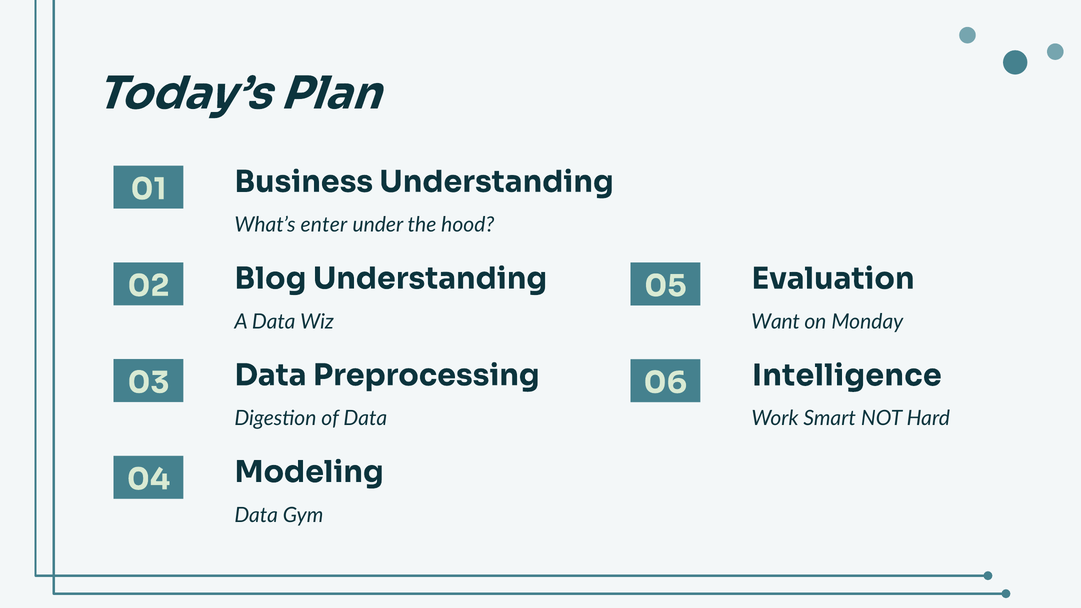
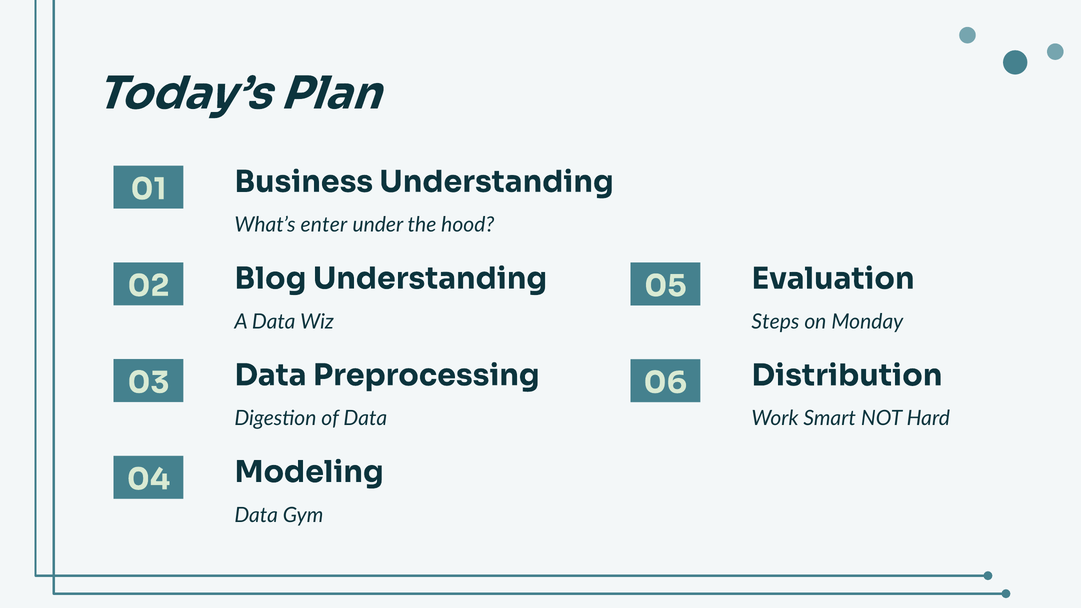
Want: Want -> Steps
Intelligence: Intelligence -> Distribution
